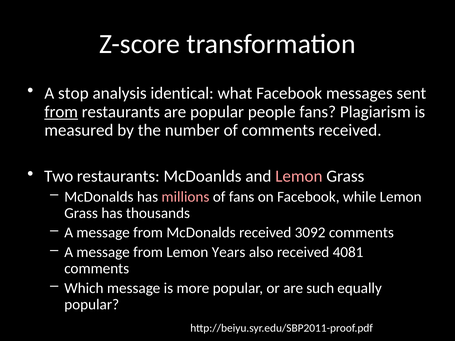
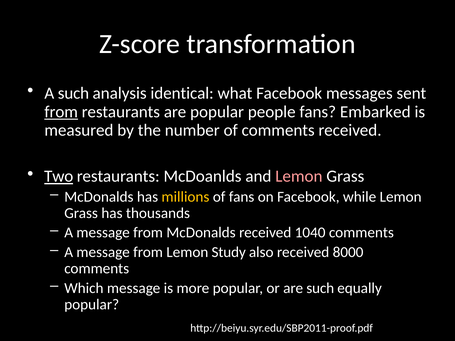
A stop: stop -> such
Plagiarism: Plagiarism -> Embarked
Two underline: none -> present
millions colour: pink -> yellow
3092: 3092 -> 1040
Years: Years -> Study
4081: 4081 -> 8000
